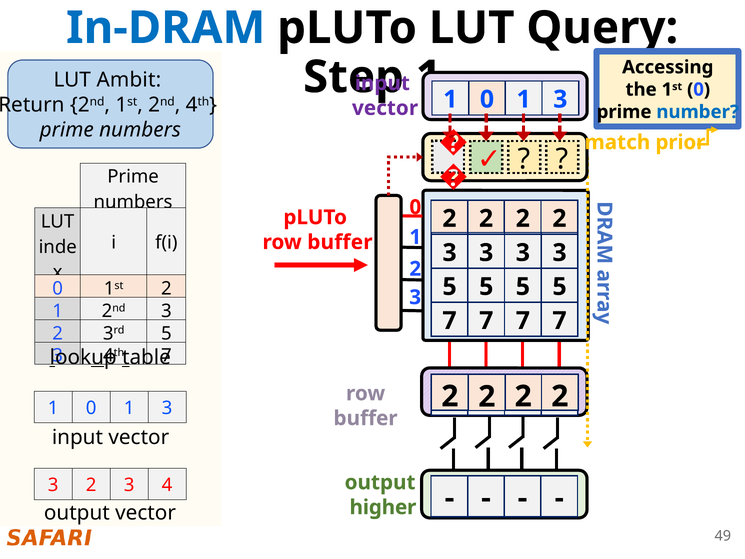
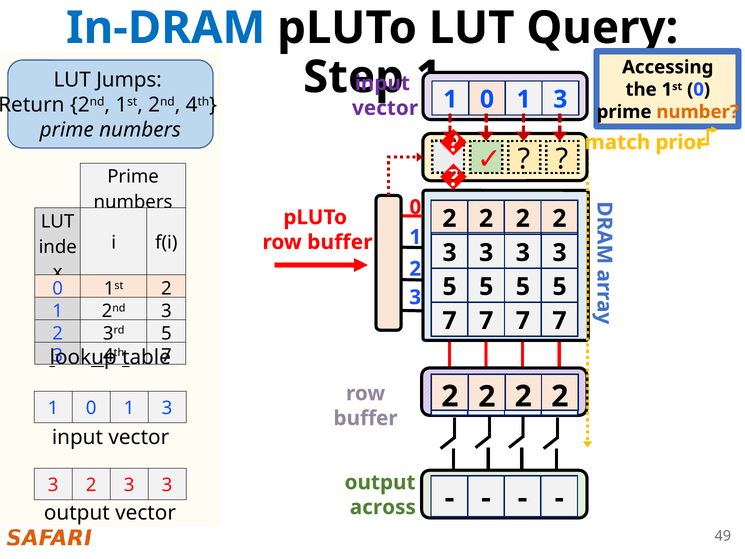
Ambit: Ambit -> Jumps
number colour: blue -> orange
3 2 3 4: 4 -> 3
higher: higher -> across
